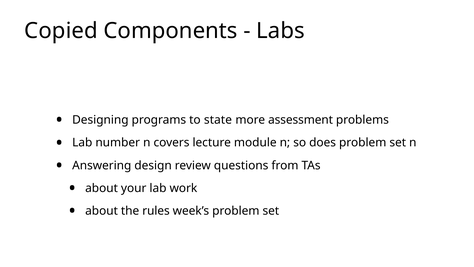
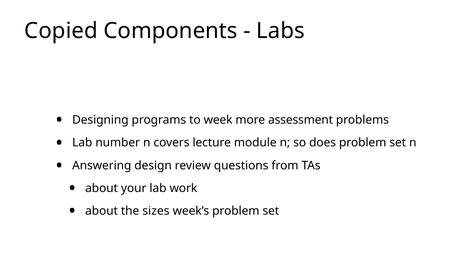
state: state -> week
rules: rules -> sizes
